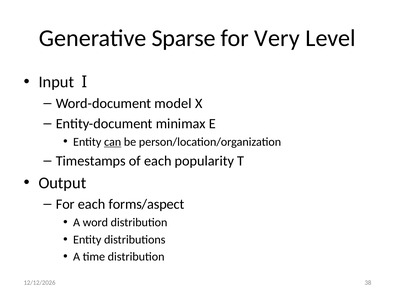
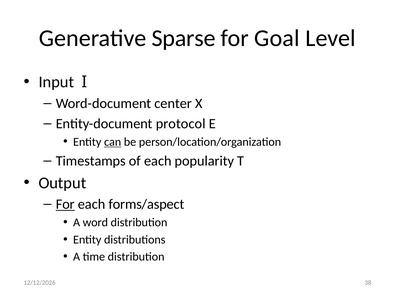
Very: Very -> Goal
model: model -> center
minimax: minimax -> protocol
For at (65, 204) underline: none -> present
